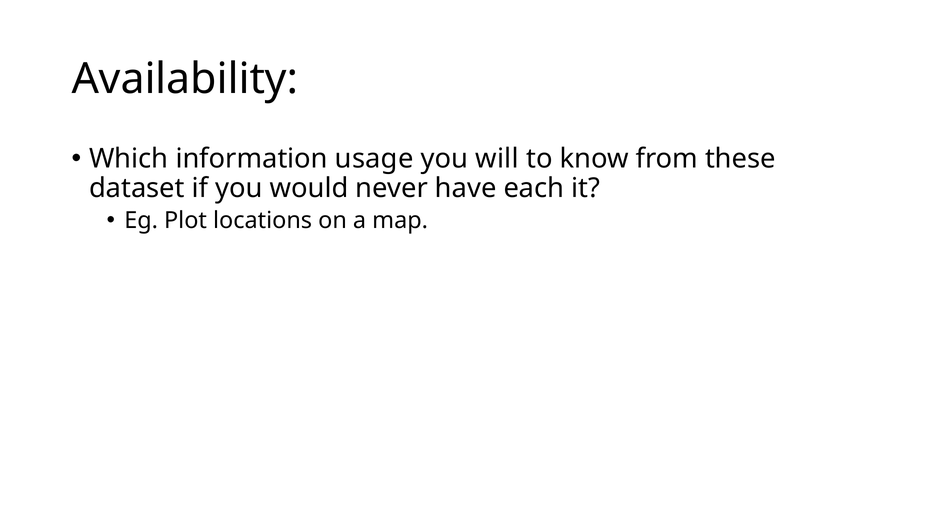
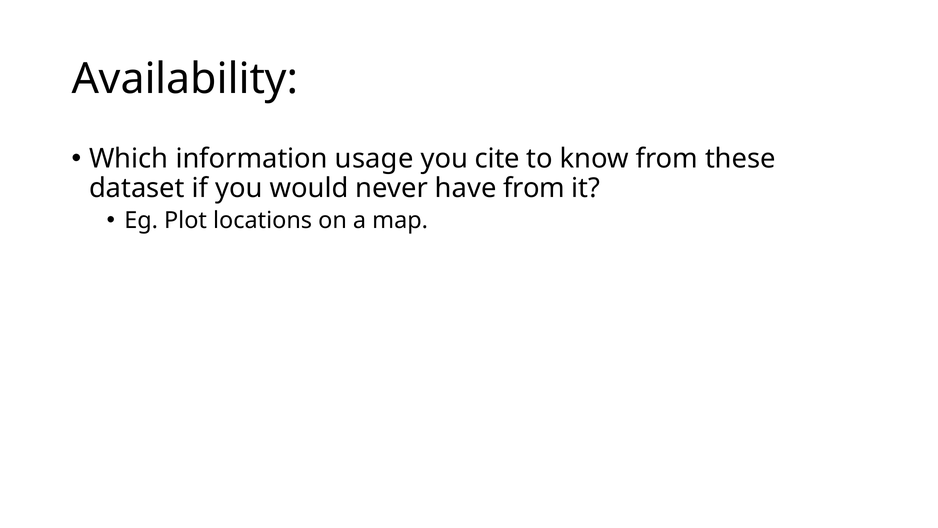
will: will -> cite
have each: each -> from
